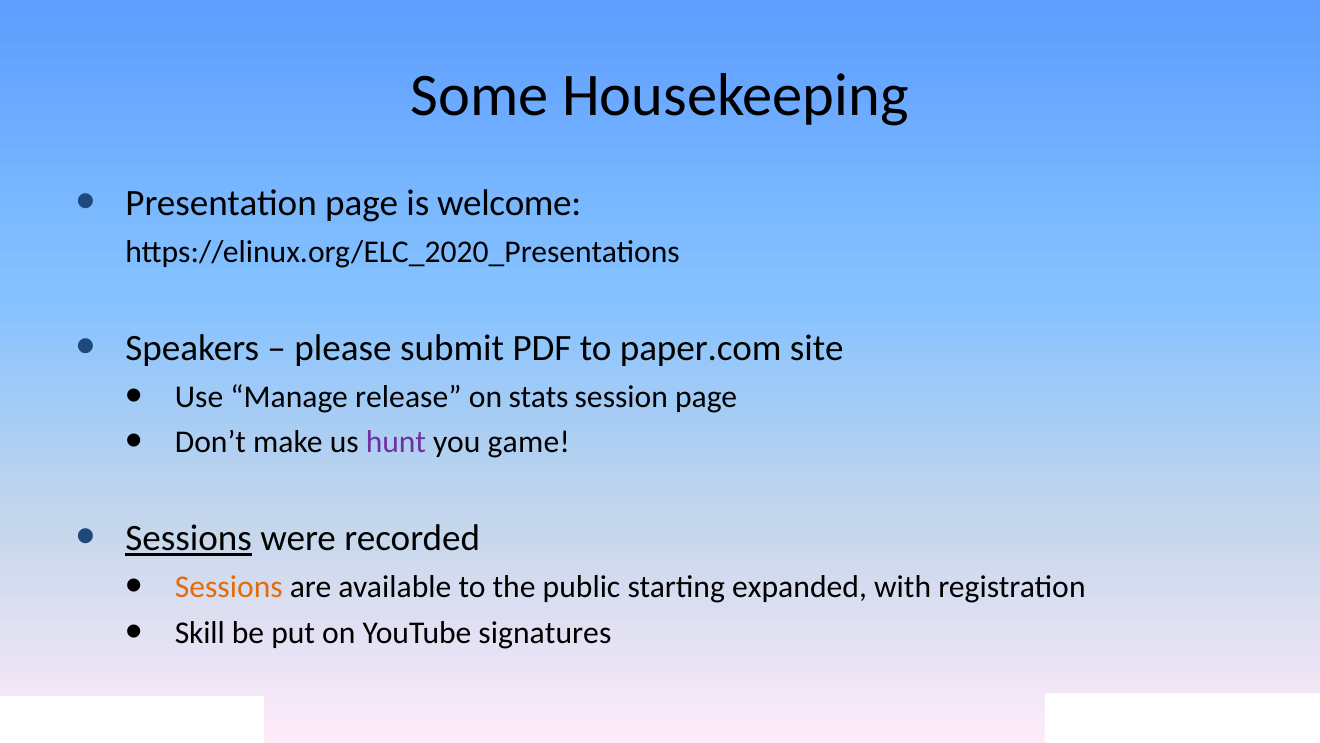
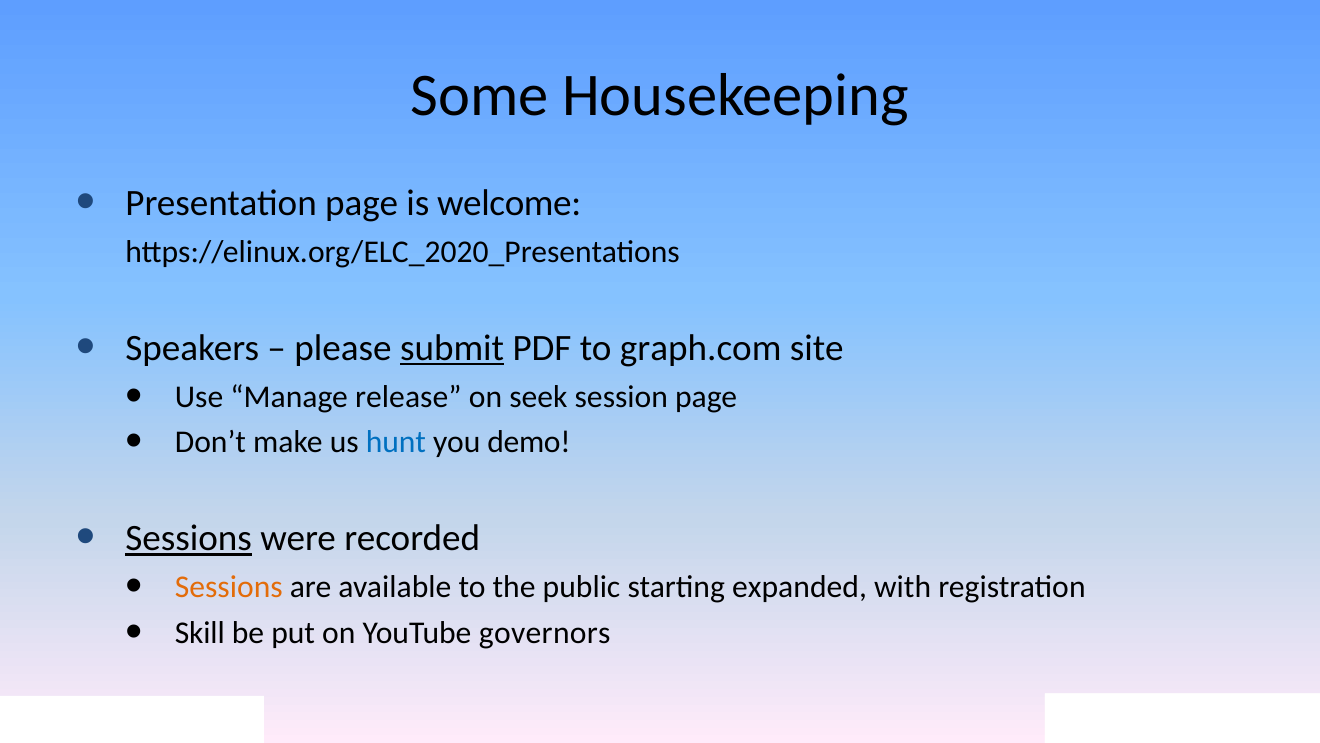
submit underline: none -> present
paper.com: paper.com -> graph.com
stats: stats -> seek
hunt colour: purple -> blue
game: game -> demo
signatures: signatures -> governors
